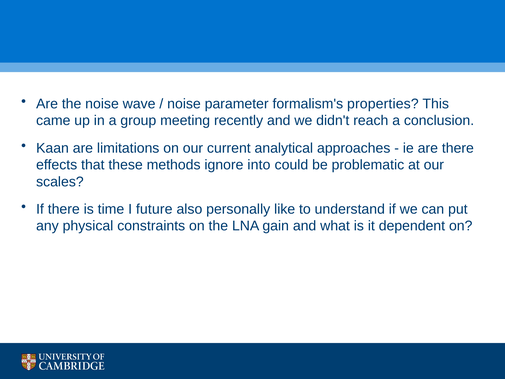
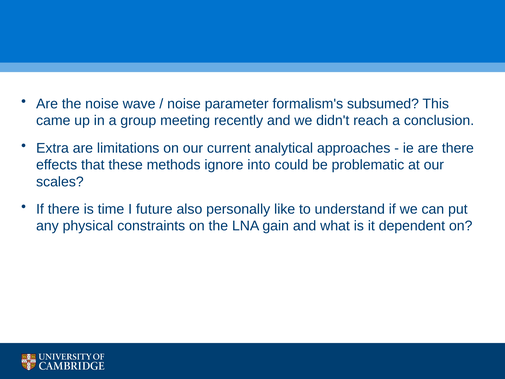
properties: properties -> subsumed
Kaan: Kaan -> Extra
